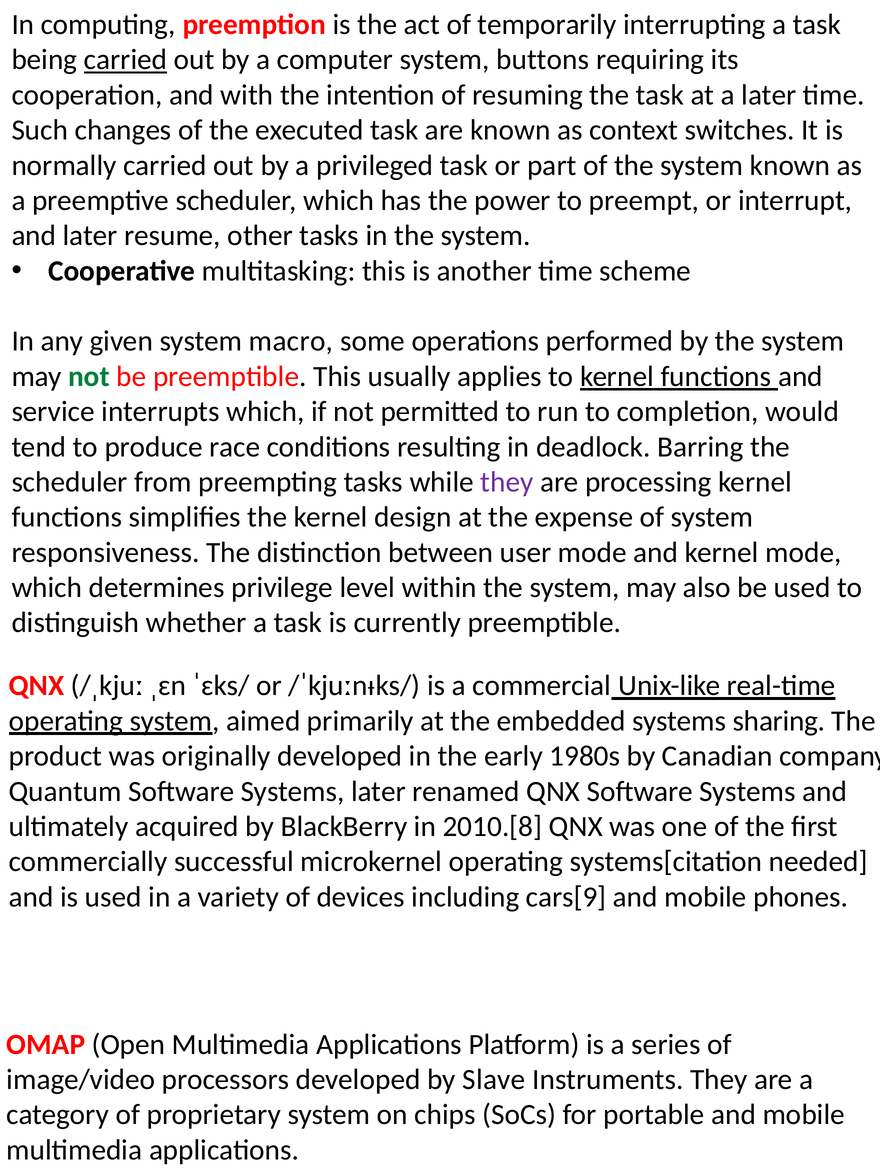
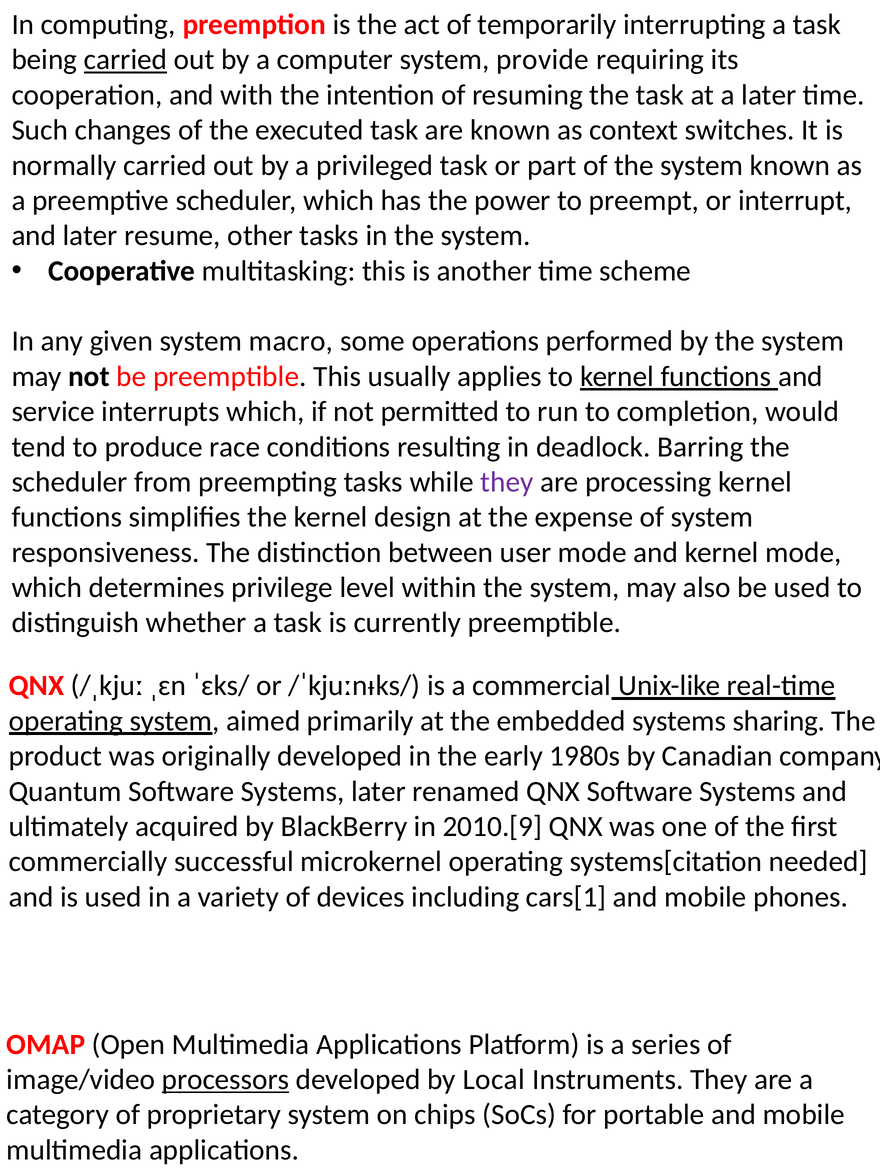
buttons: buttons -> provide
not at (89, 377) colour: green -> black
2010.[8: 2010.[8 -> 2010.[9
cars[9: cars[9 -> cars[1
processors underline: none -> present
Slave: Slave -> Local
